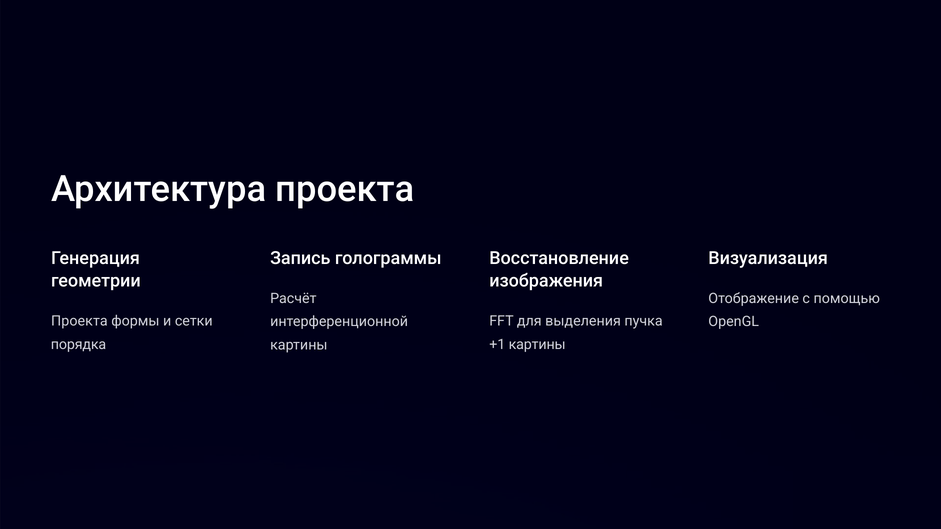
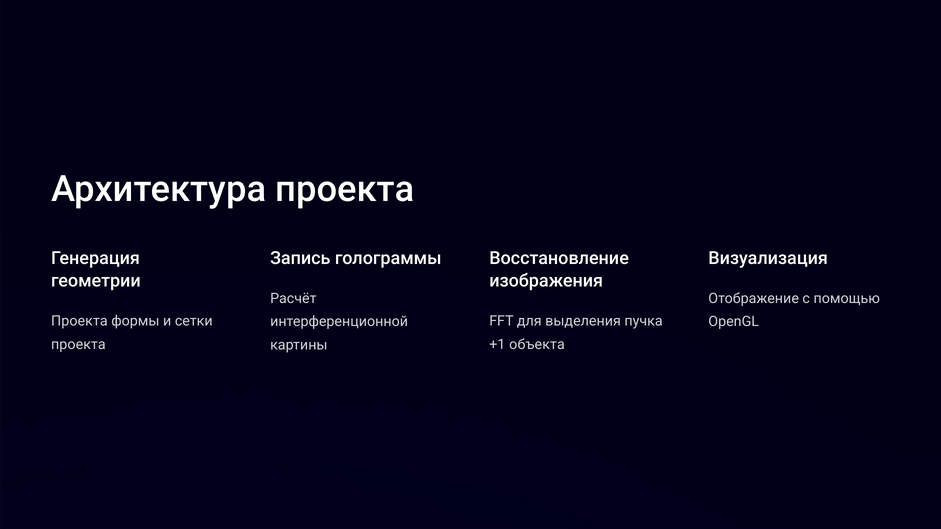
порядка at (79, 345): порядка -> проекта
+1 картины: картины -> объекта
